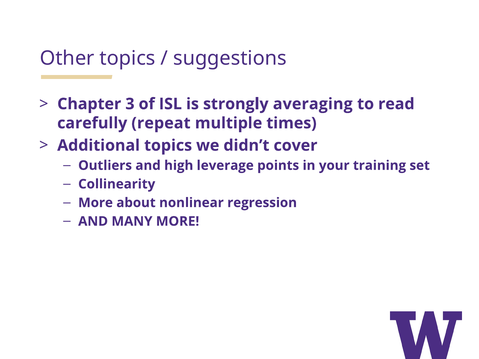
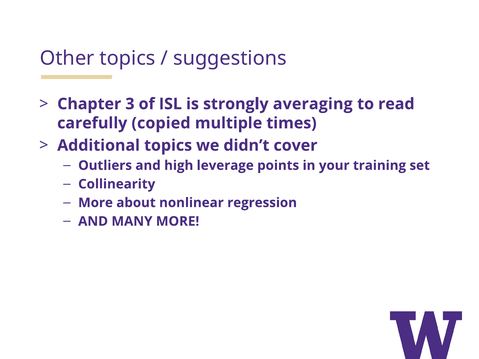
repeat: repeat -> copied
